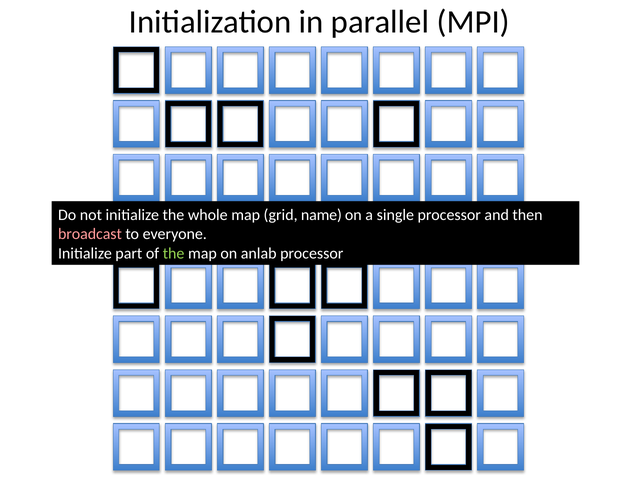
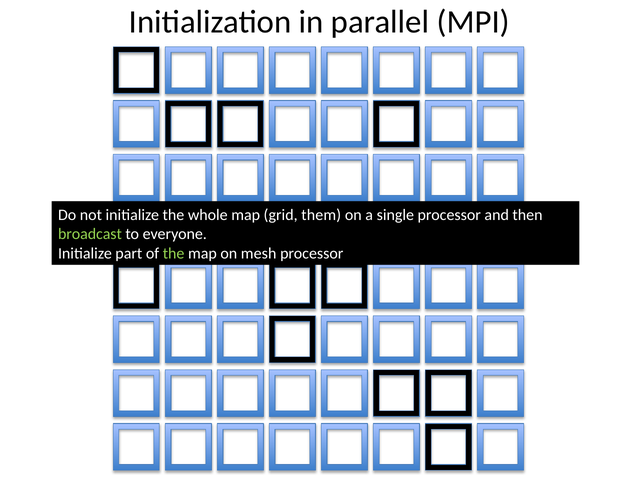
name: name -> them
broadcast colour: pink -> light green
anlab: anlab -> mesh
